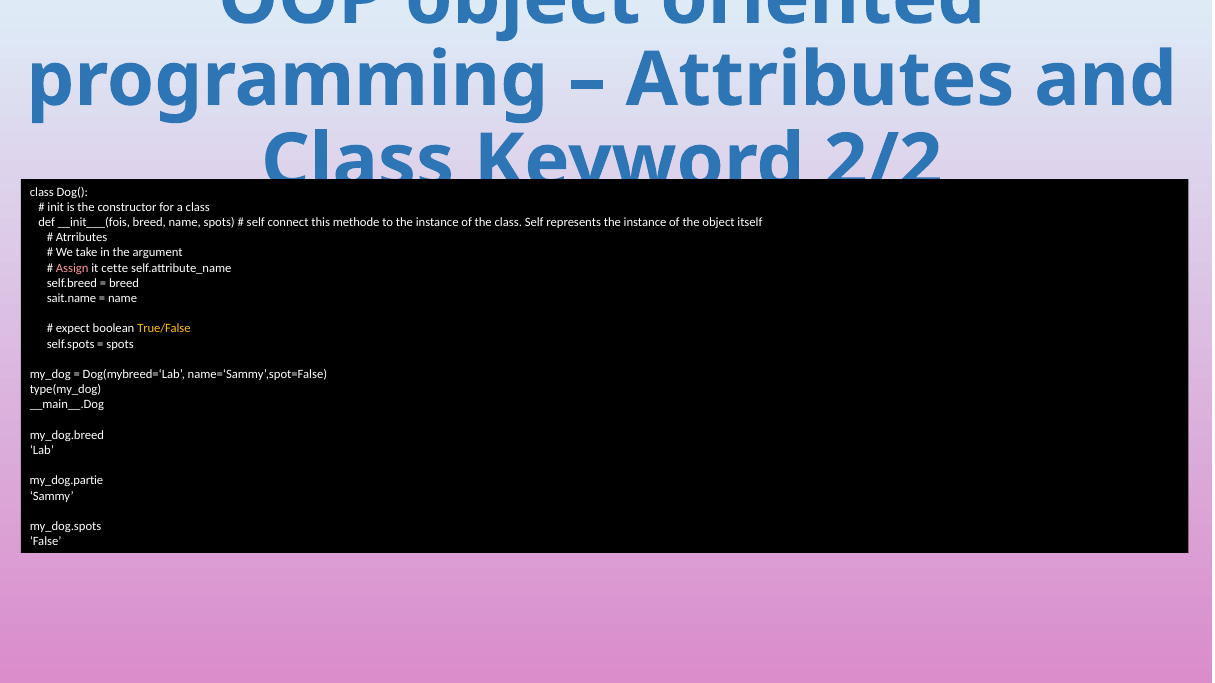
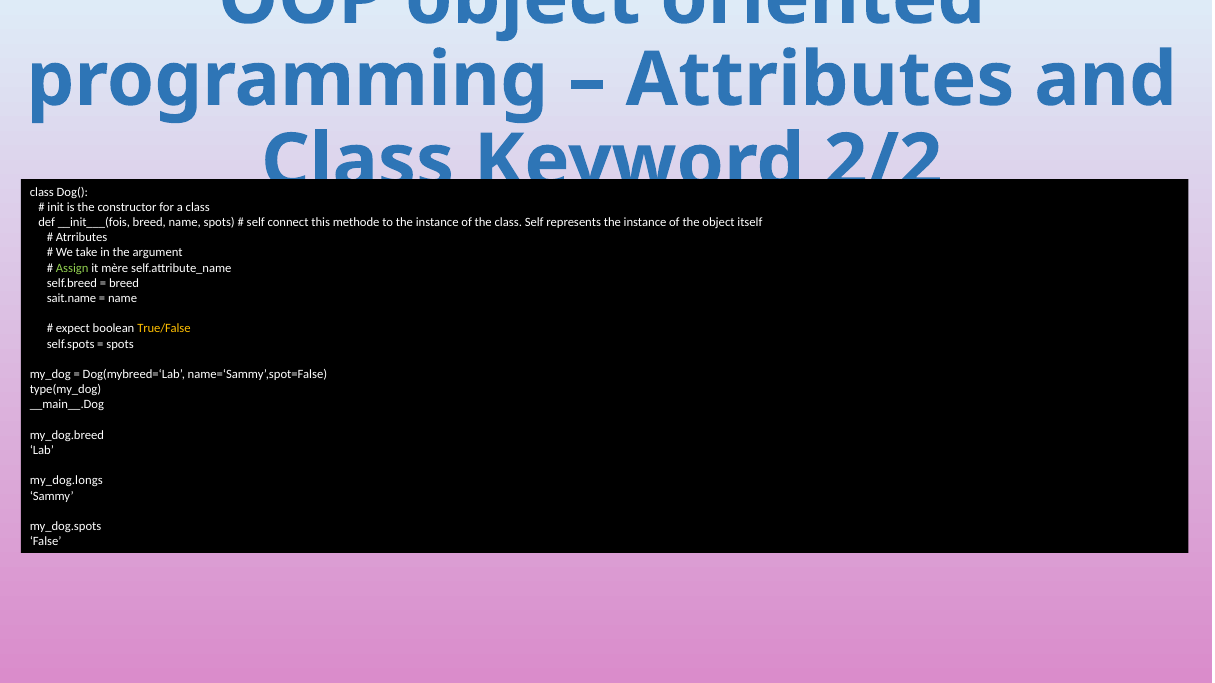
Assign colour: pink -> light green
cette: cette -> mère
my_dog.partie: my_dog.partie -> my_dog.longs
